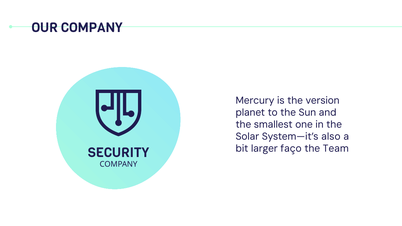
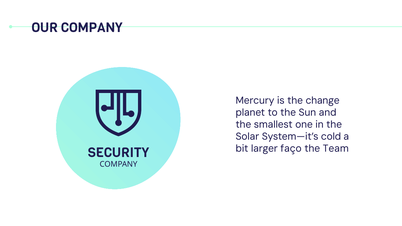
version: version -> change
also: also -> cold
